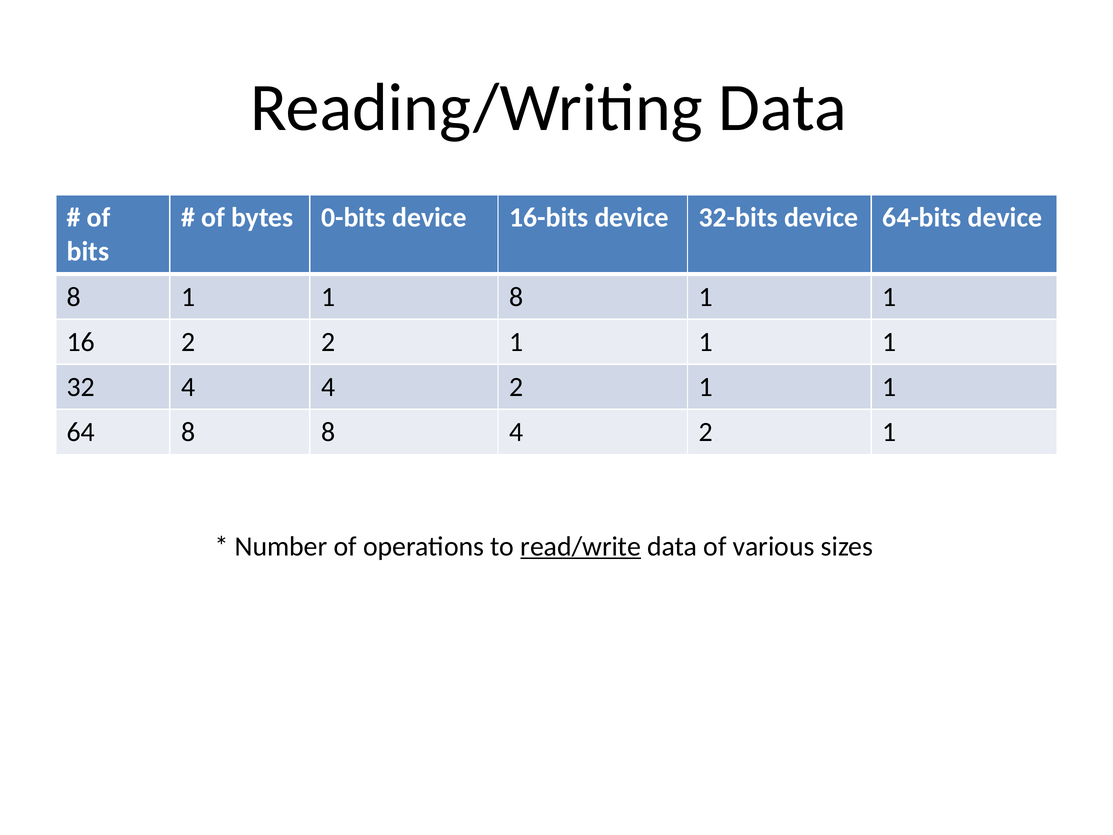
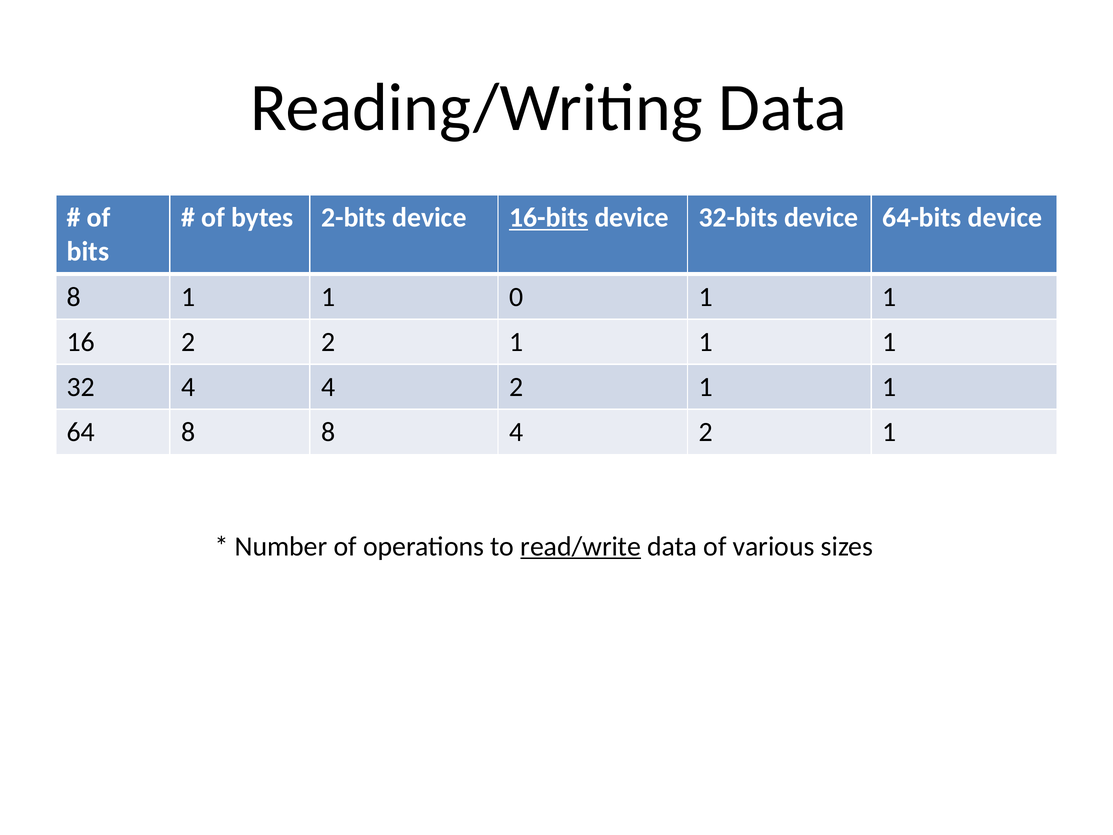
0-bits: 0-bits -> 2-bits
16-bits underline: none -> present
1 8: 8 -> 0
